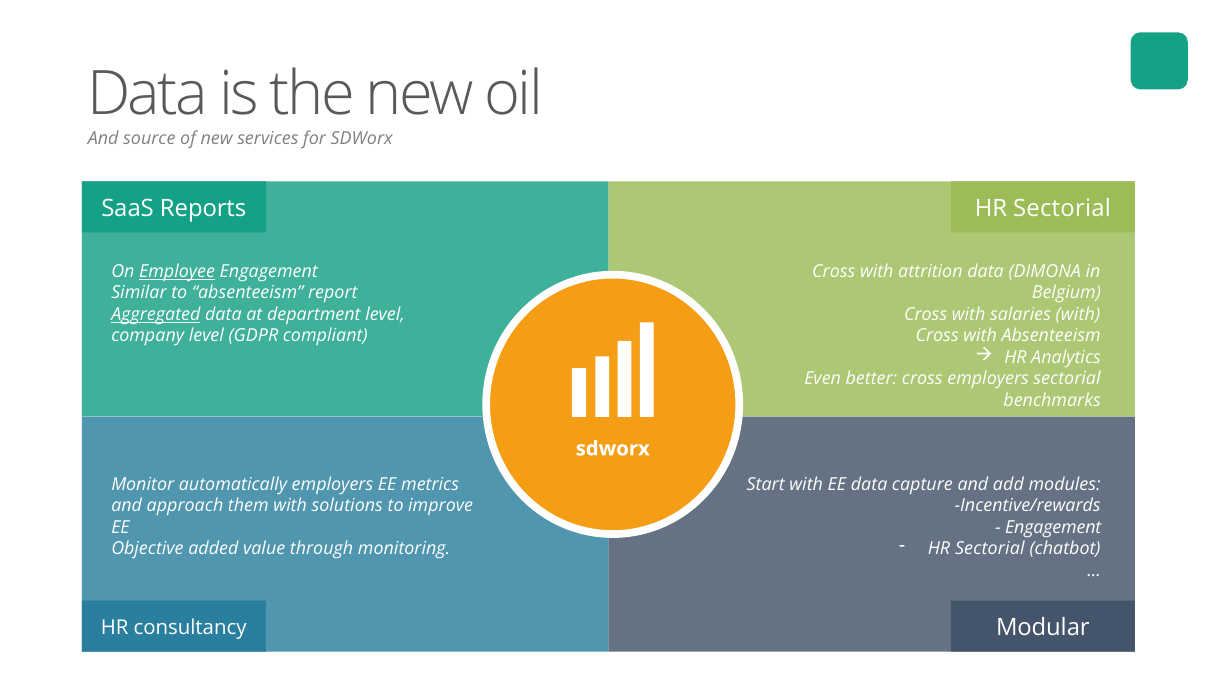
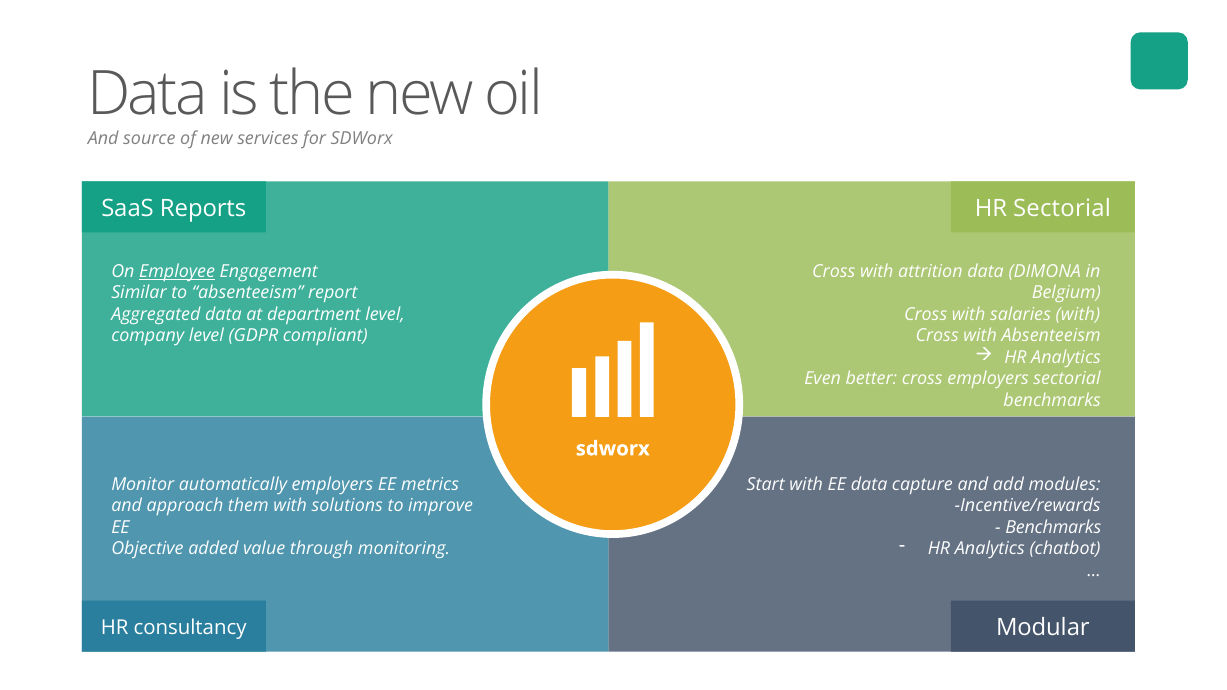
Aggregated underline: present -> none
Engagement at (1053, 527): Engagement -> Benchmarks
Sectorial at (990, 549): Sectorial -> Analytics
